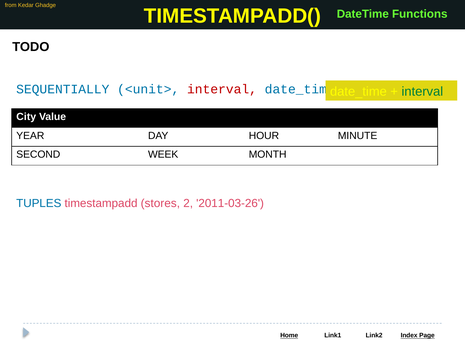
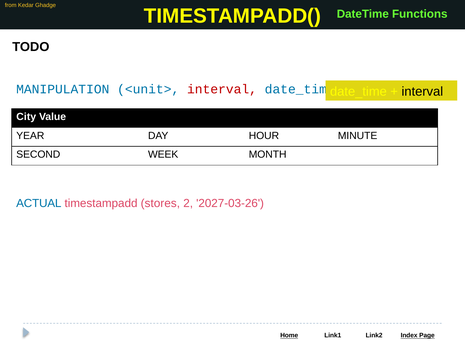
SEQUENTIALLY: SEQUENTIALLY -> MANIPULATION
interval at (422, 91) colour: green -> black
TUPLES: TUPLES -> ACTUAL
2011-03-26: 2011-03-26 -> 2027-03-26
